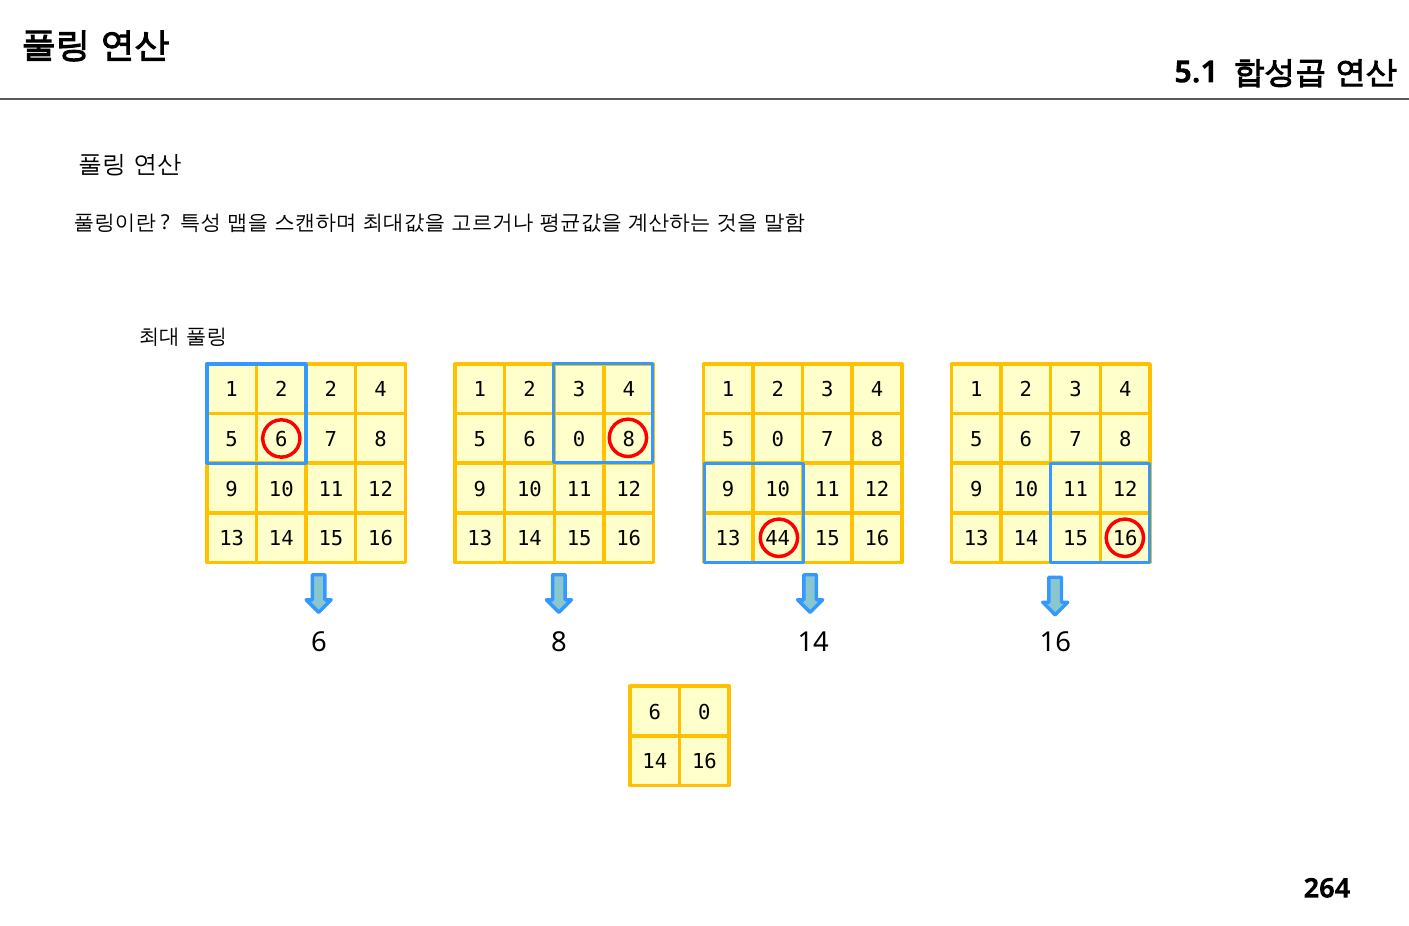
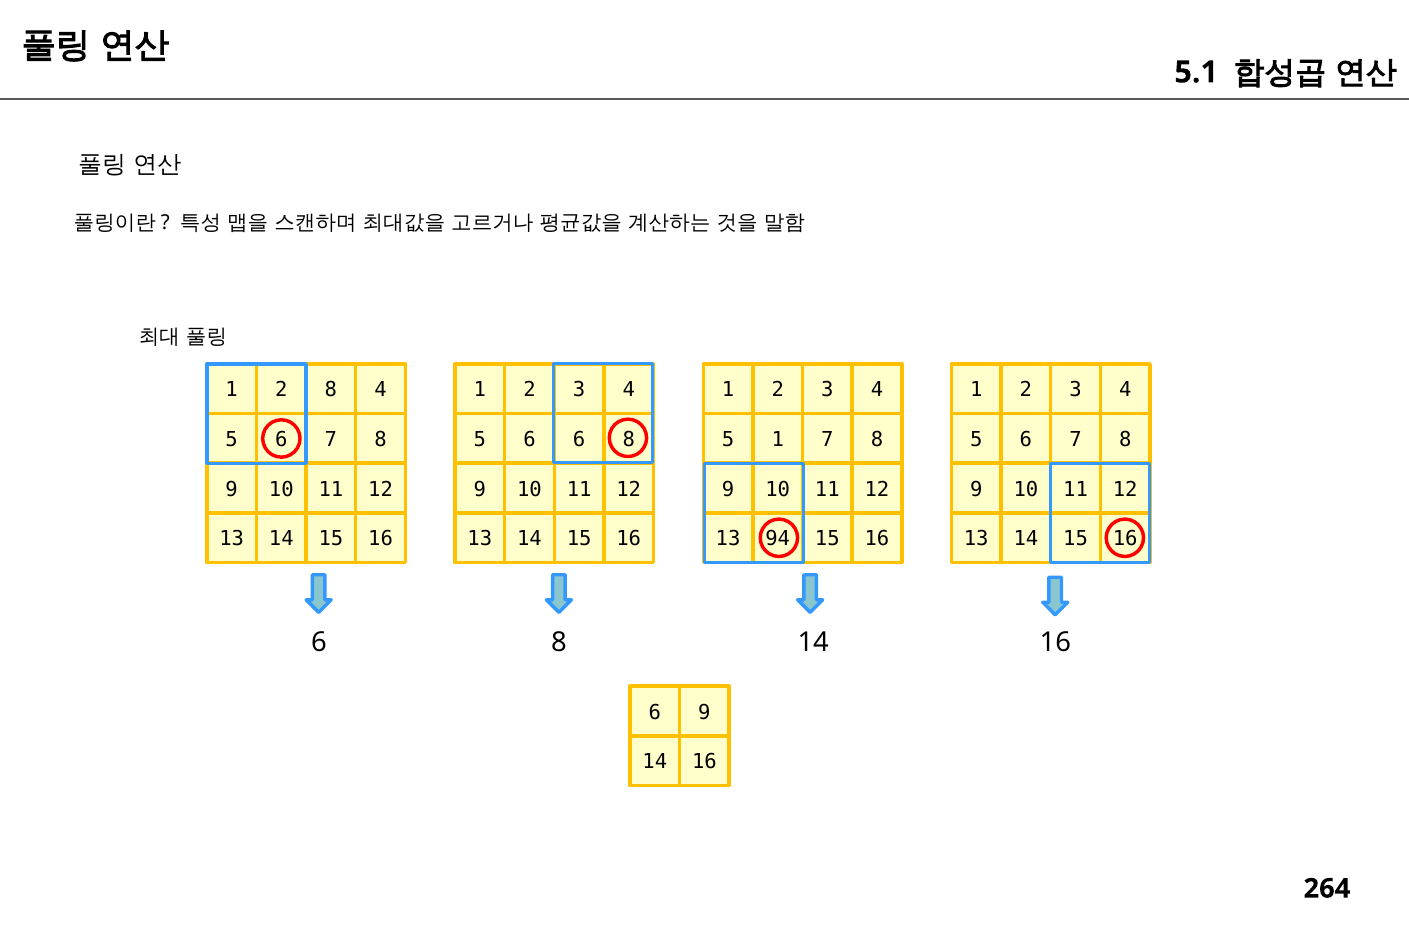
2 2: 2 -> 8
0 at (579, 440): 0 -> 6
0 at (778, 440): 0 -> 1
44: 44 -> 94
0 at (704, 712): 0 -> 9
